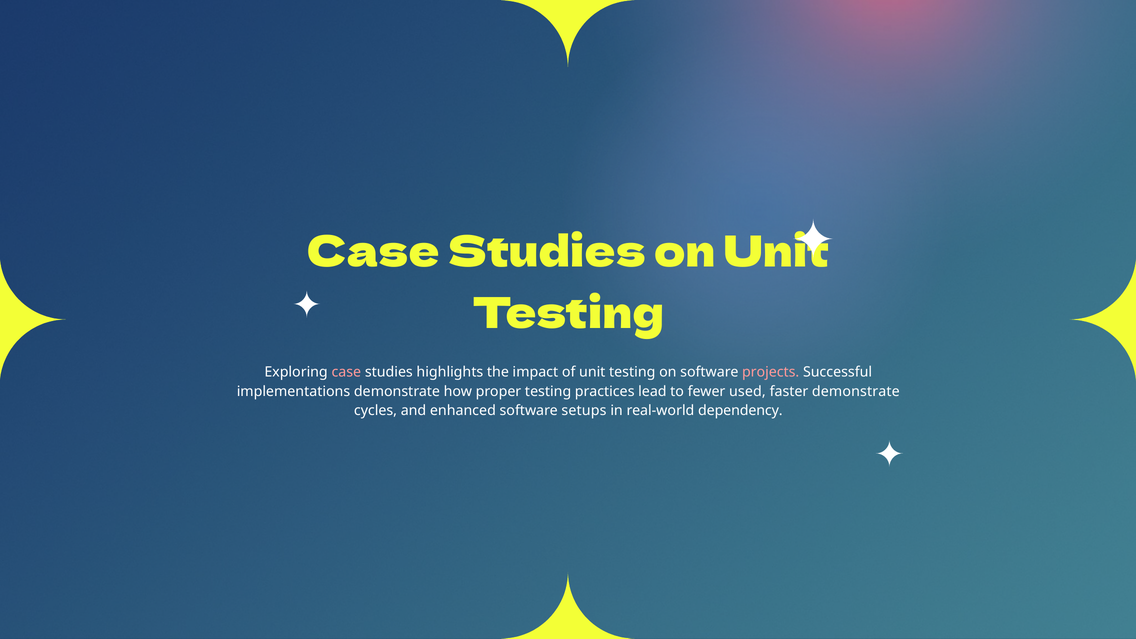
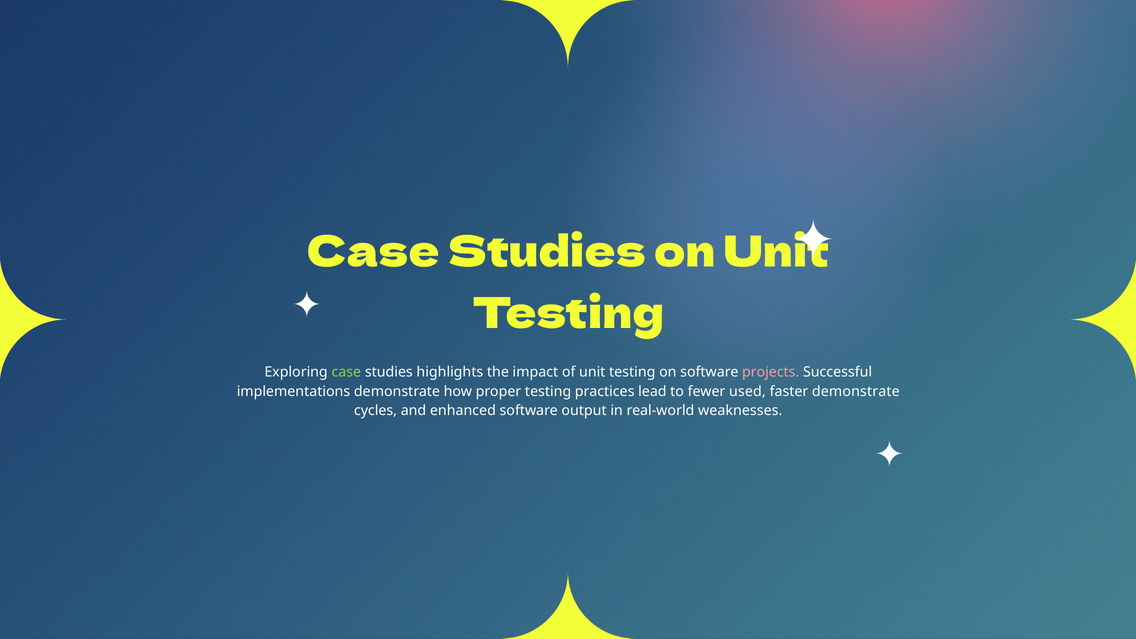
case at (346, 372) colour: pink -> light green
setups: setups -> output
dependency: dependency -> weaknesses
